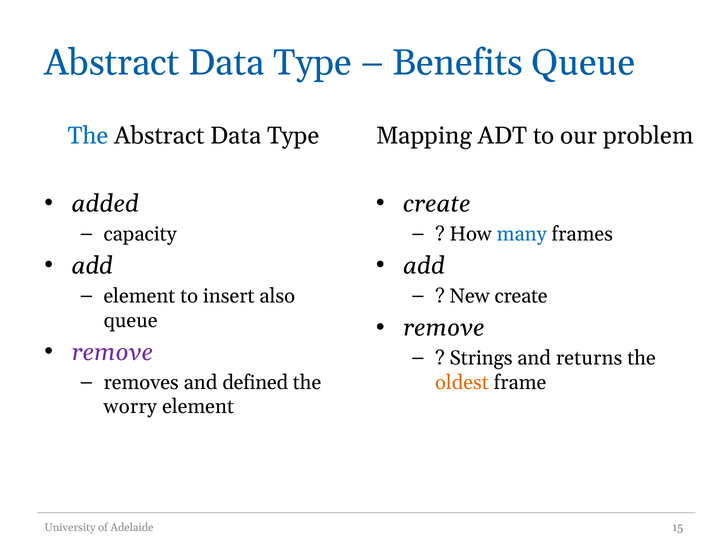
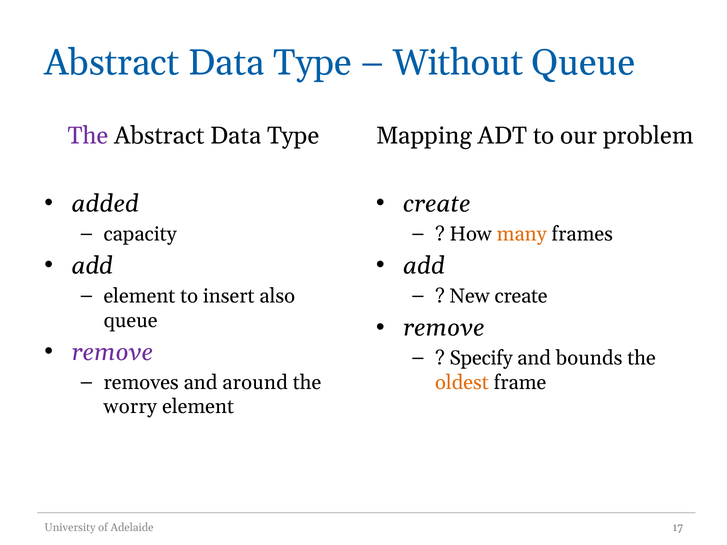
Benefits: Benefits -> Without
The at (88, 136) colour: blue -> purple
many colour: blue -> orange
Strings: Strings -> Specify
returns: returns -> bounds
defined: defined -> around
15: 15 -> 17
